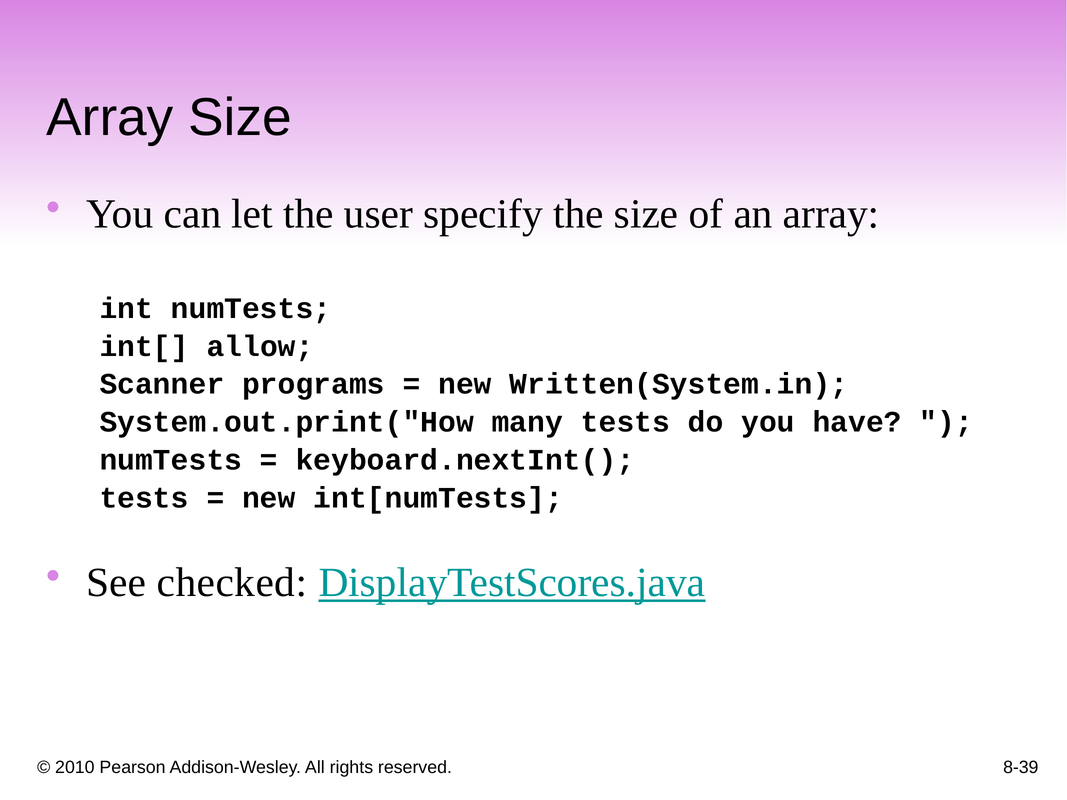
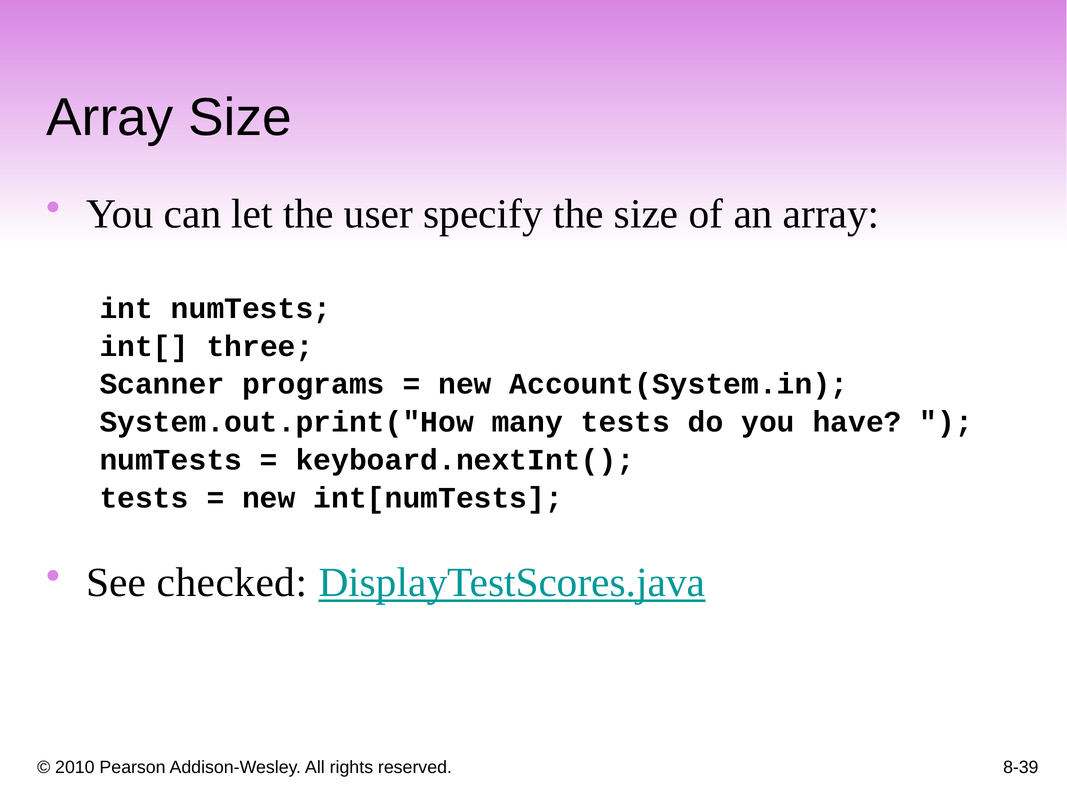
allow: allow -> three
Written(System.in: Written(System.in -> Account(System.in
